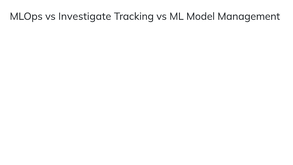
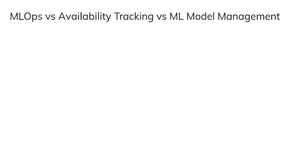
Investigate: Investigate -> Availability
